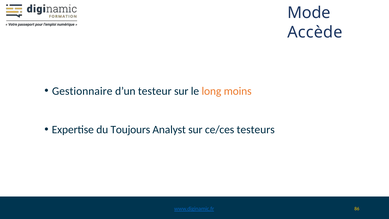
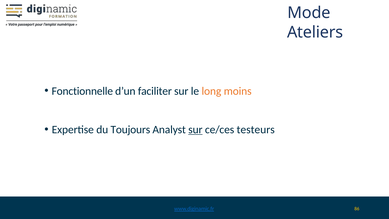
Accède: Accède -> Ateliers
Gestionnaire: Gestionnaire -> Fonctionnelle
testeur: testeur -> faciliter
sur at (195, 130) underline: none -> present
